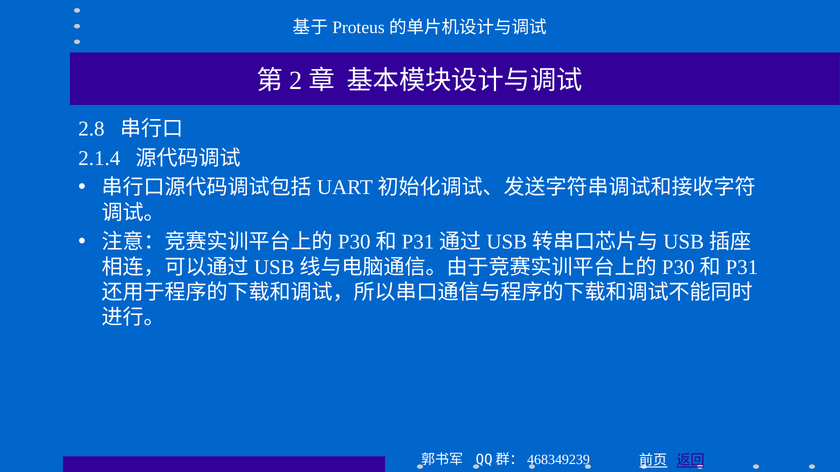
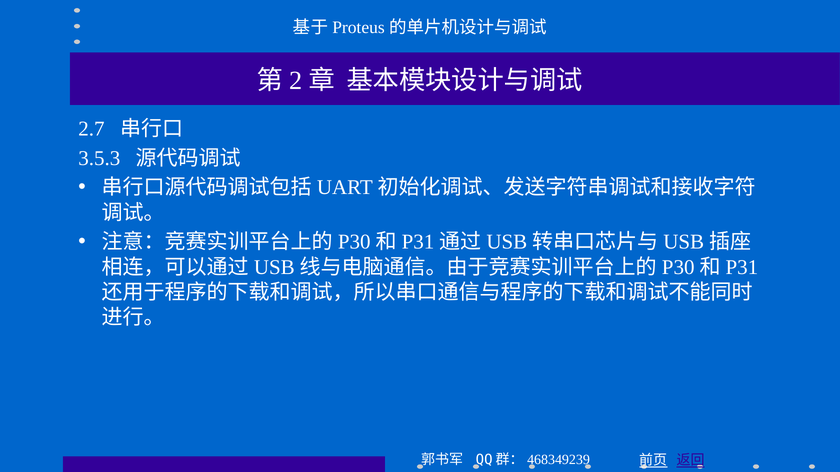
2.8: 2.8 -> 2.7
2.1.4: 2.1.4 -> 3.5.3
